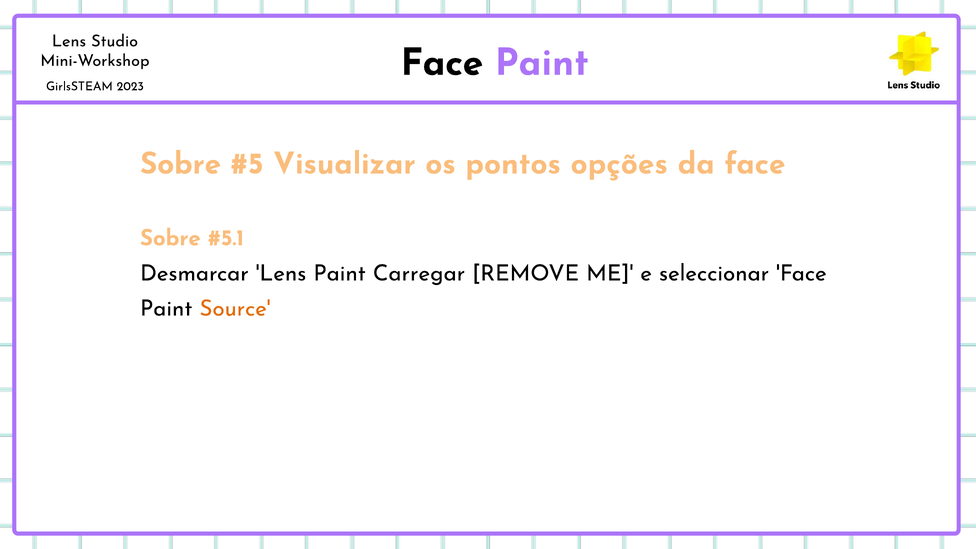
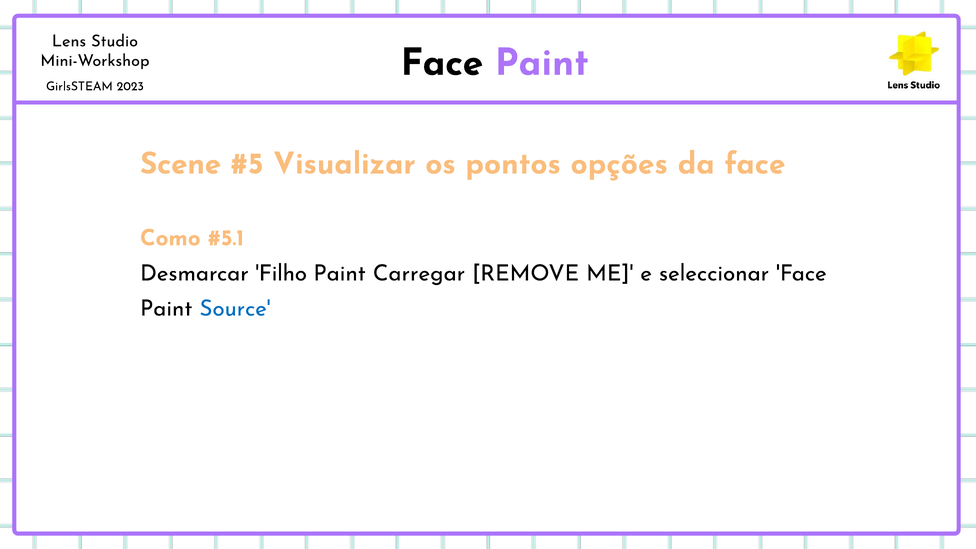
Sobre at (181, 164): Sobre -> Scene
Sobre at (170, 238): Sobre -> Como
Desmarcar Lens: Lens -> Filho
Source colour: orange -> blue
